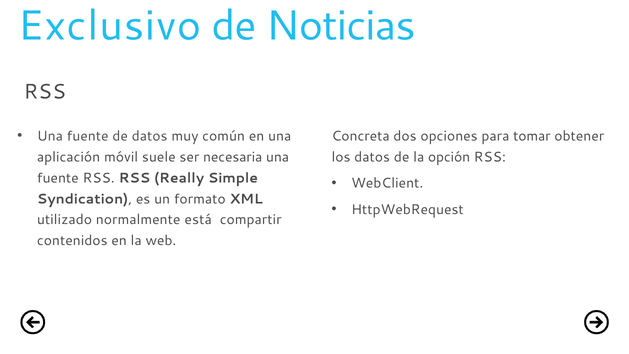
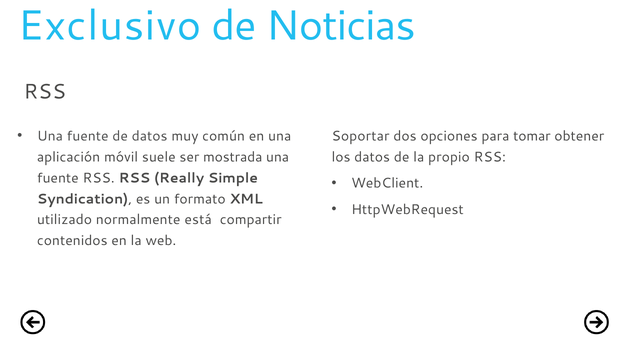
Concreta: Concreta -> Soportar
necesaria: necesaria -> mostrada
opción: opción -> propio
